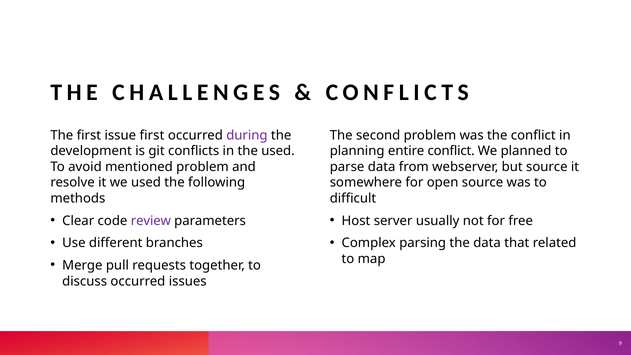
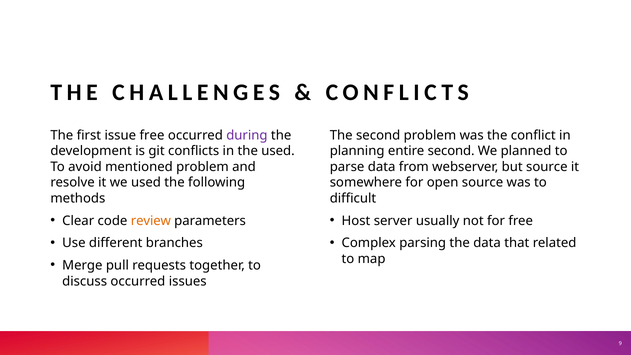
issue first: first -> free
entire conflict: conflict -> second
review colour: purple -> orange
